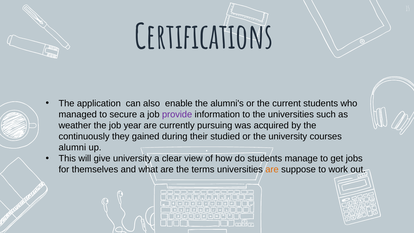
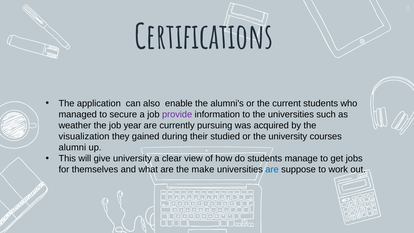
continuously: continuously -> visualization
terms: terms -> make
are at (272, 169) colour: orange -> blue
